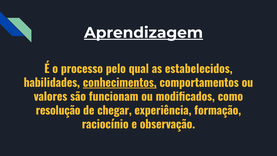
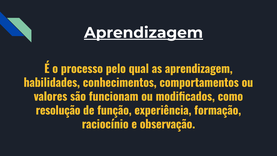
as estabelecidos: estabelecidos -> aprendizagem
conhecimentos underline: present -> none
chegar: chegar -> função
